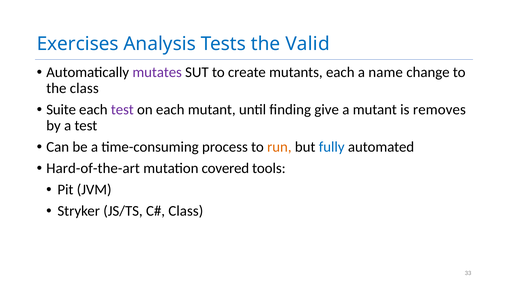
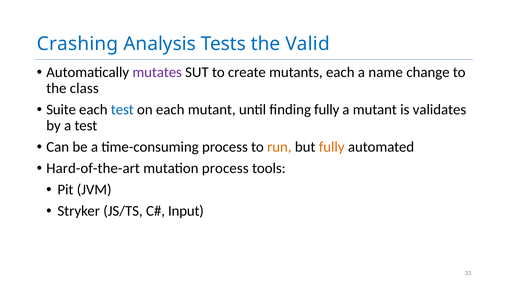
Exercises: Exercises -> Crashing
test at (122, 110) colour: purple -> blue
finding give: give -> fully
removes: removes -> validates
fully at (332, 147) colour: blue -> orange
mutation covered: covered -> process
Class at (186, 211): Class -> Input
